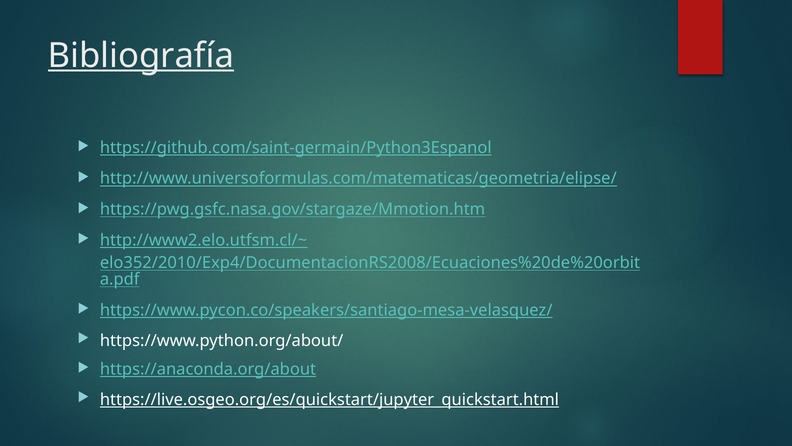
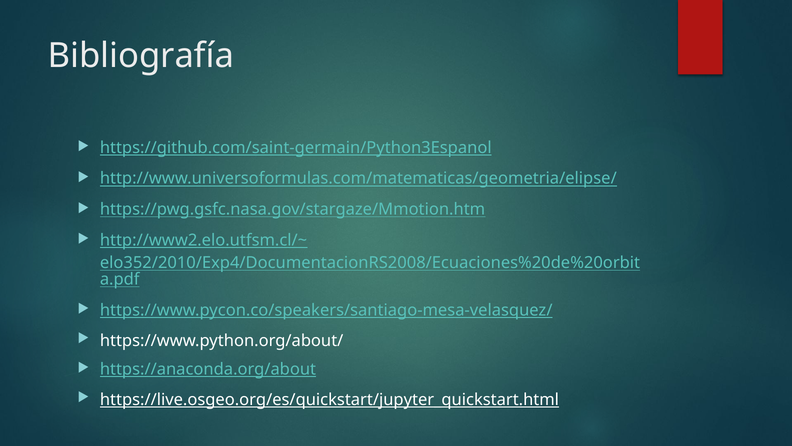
Bibliografía underline: present -> none
